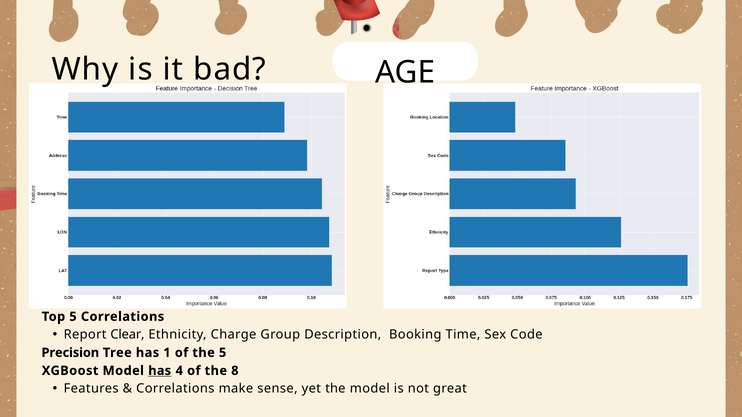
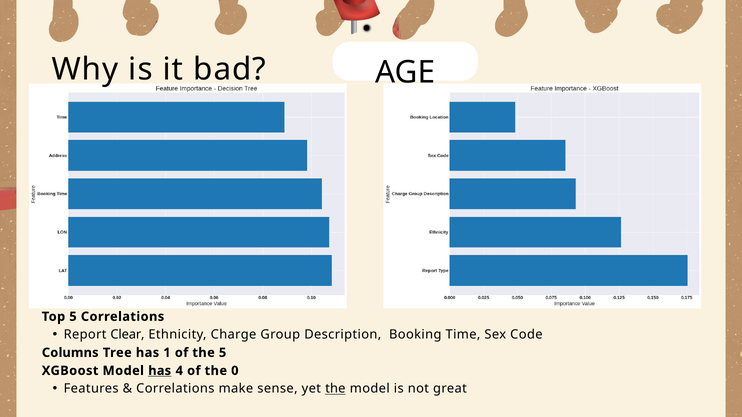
Precision: Precision -> Columns
8: 8 -> 0
the at (335, 389) underline: none -> present
